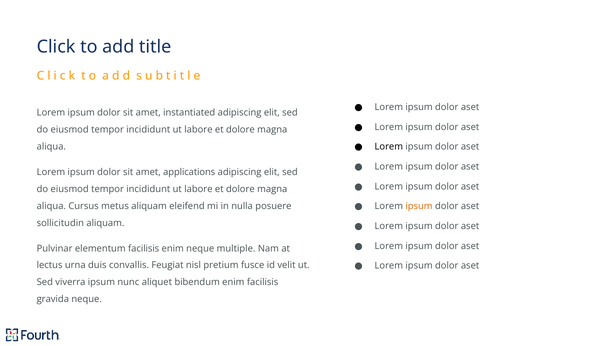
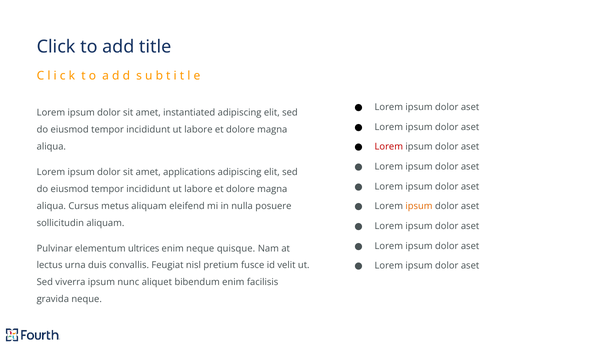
Lorem at (389, 147) colour: black -> red
elementum facilisis: facilisis -> ultrices
multiple: multiple -> quisque
